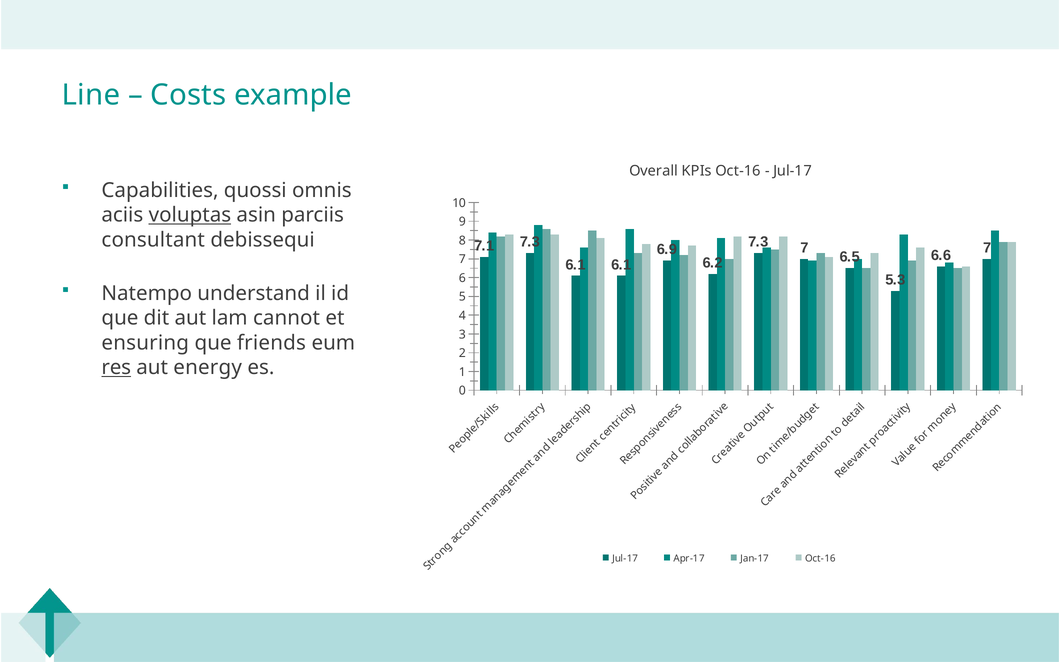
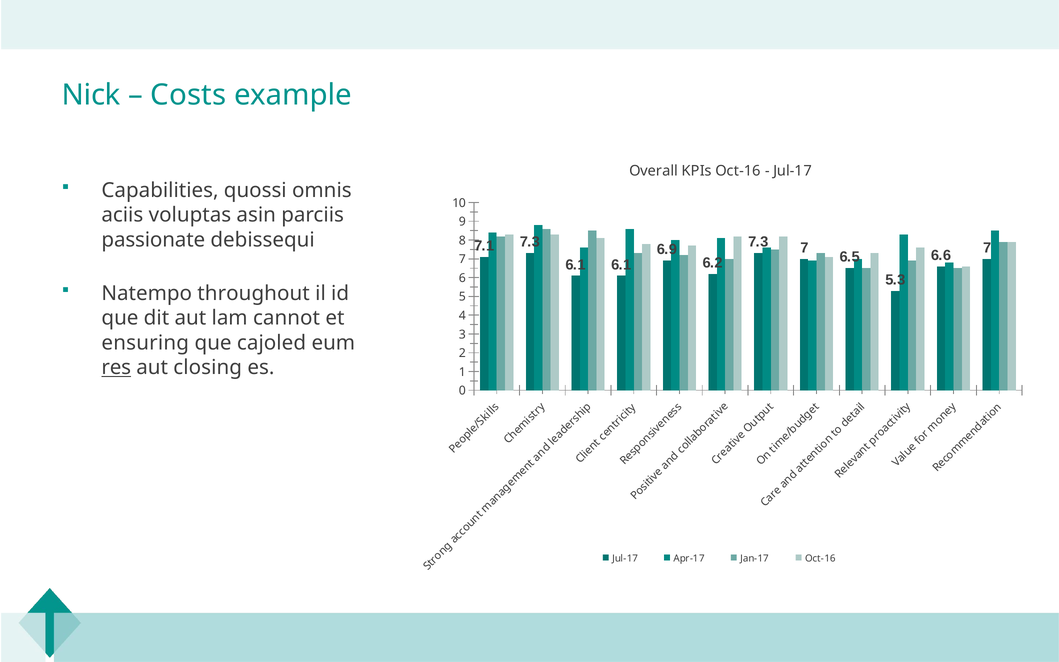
Line: Line -> Nick
voluptas underline: present -> none
consultant: consultant -> passionate
understand: understand -> throughout
friends: friends -> cajoled
energy: energy -> closing
